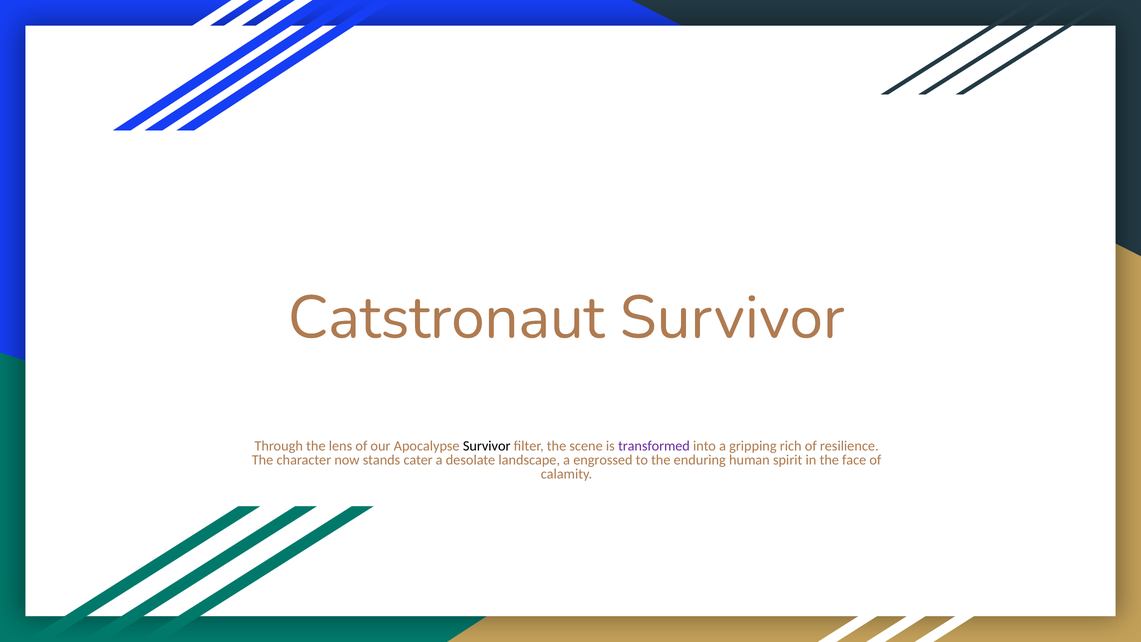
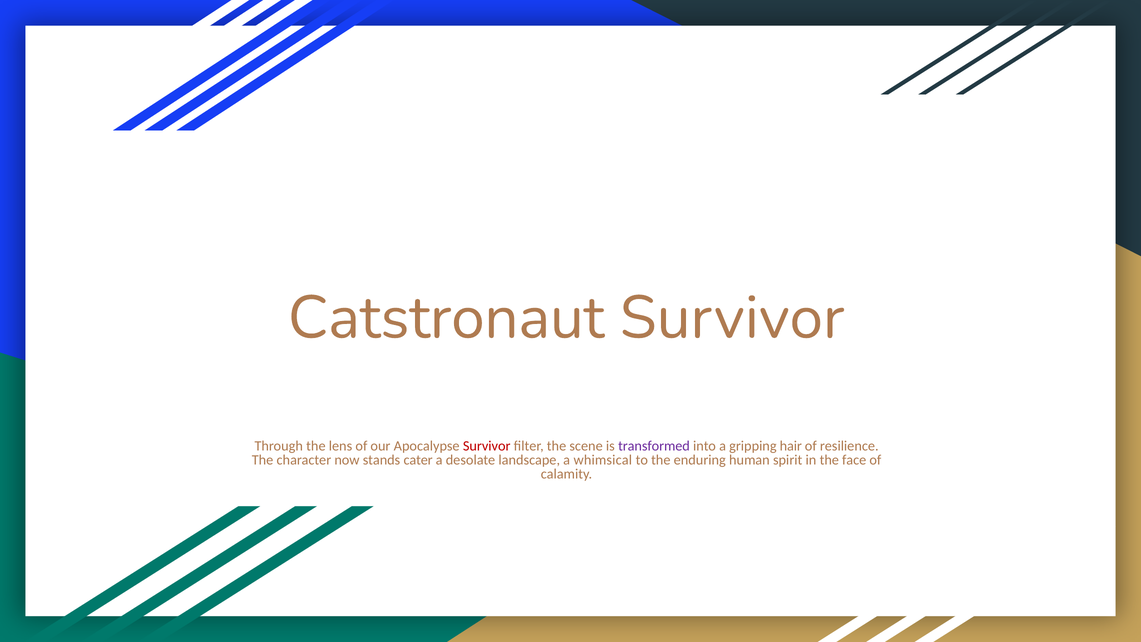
Survivor at (487, 446) colour: black -> red
rich: rich -> hair
engrossed: engrossed -> whimsical
